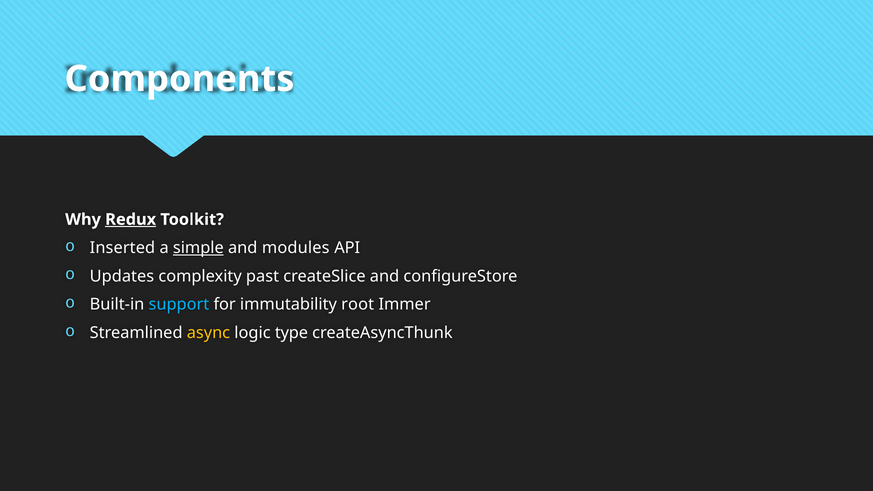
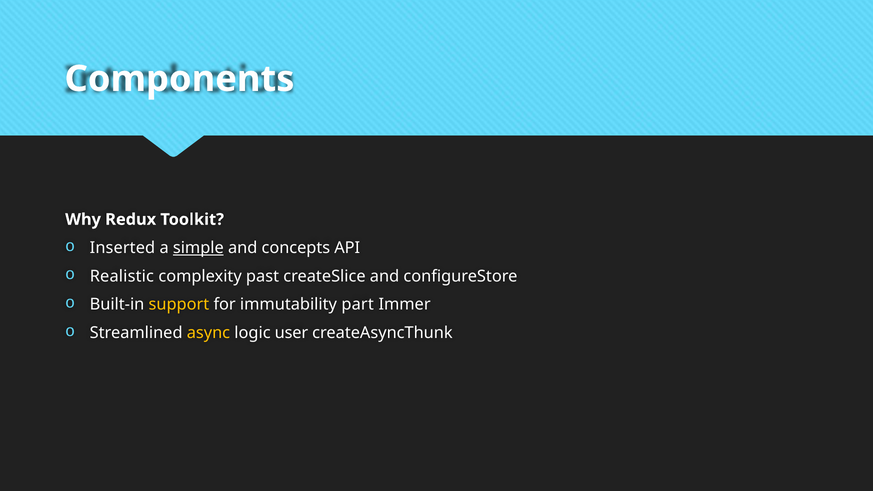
Redux underline: present -> none
modules: modules -> concepts
Updates: Updates -> Realistic
support colour: light blue -> yellow
root: root -> part
type: type -> user
